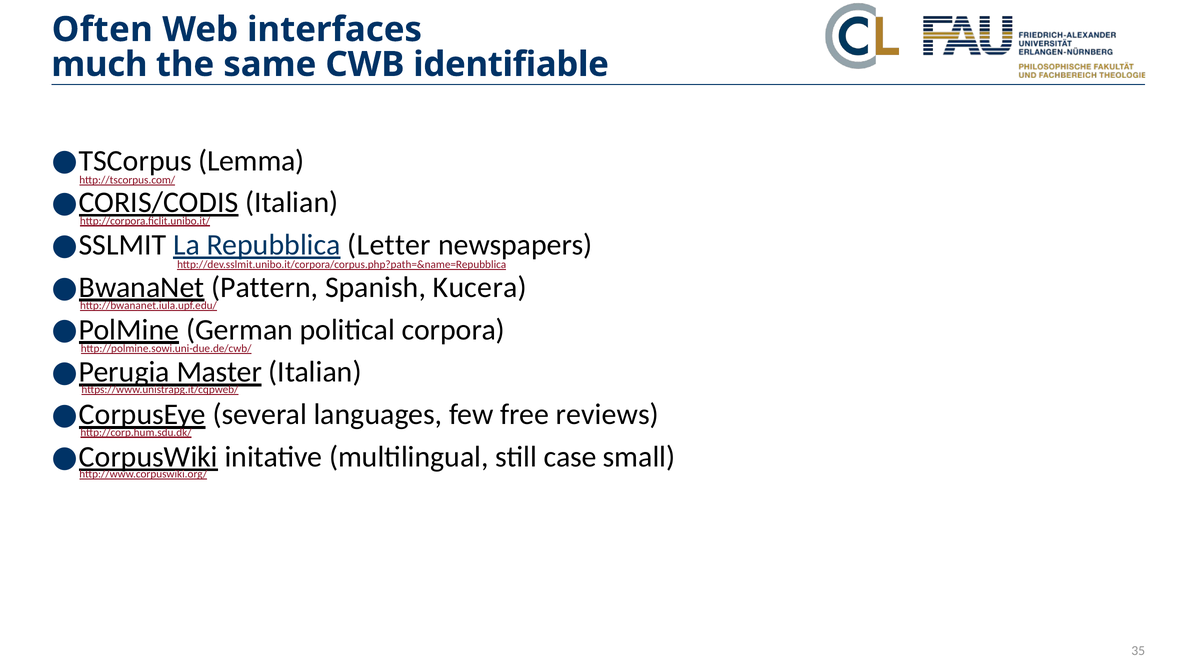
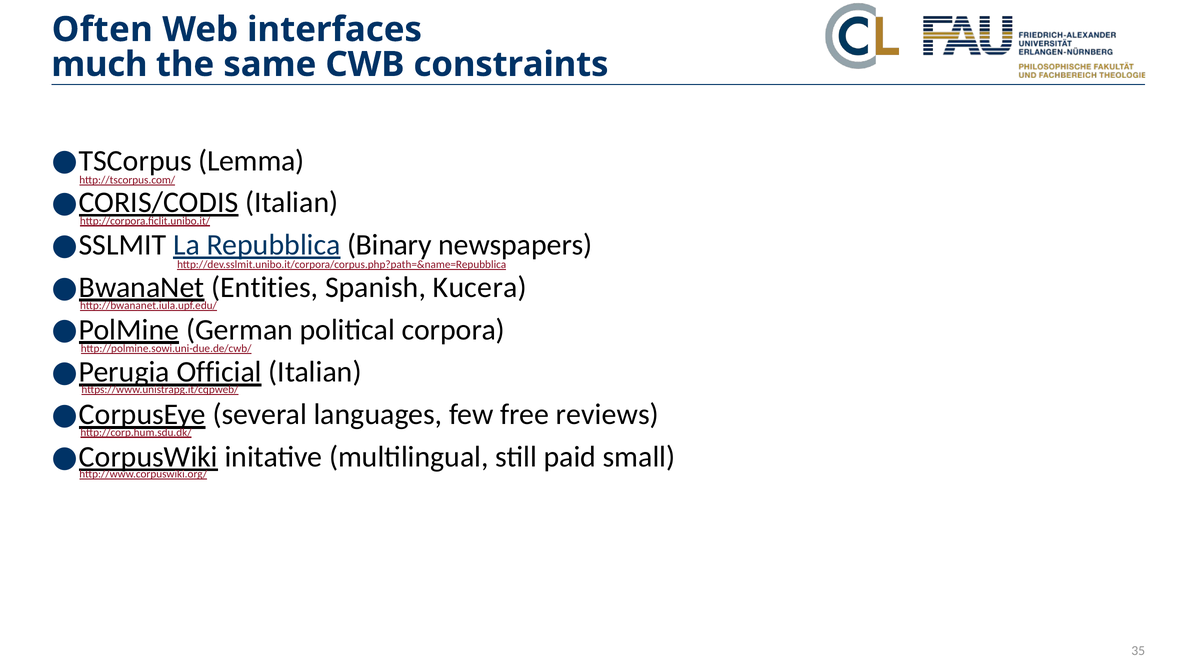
identifiable: identifiable -> constraints
Letter: Letter -> Binary
Pattern: Pattern -> Entities
Master: Master -> Official
case: case -> paid
